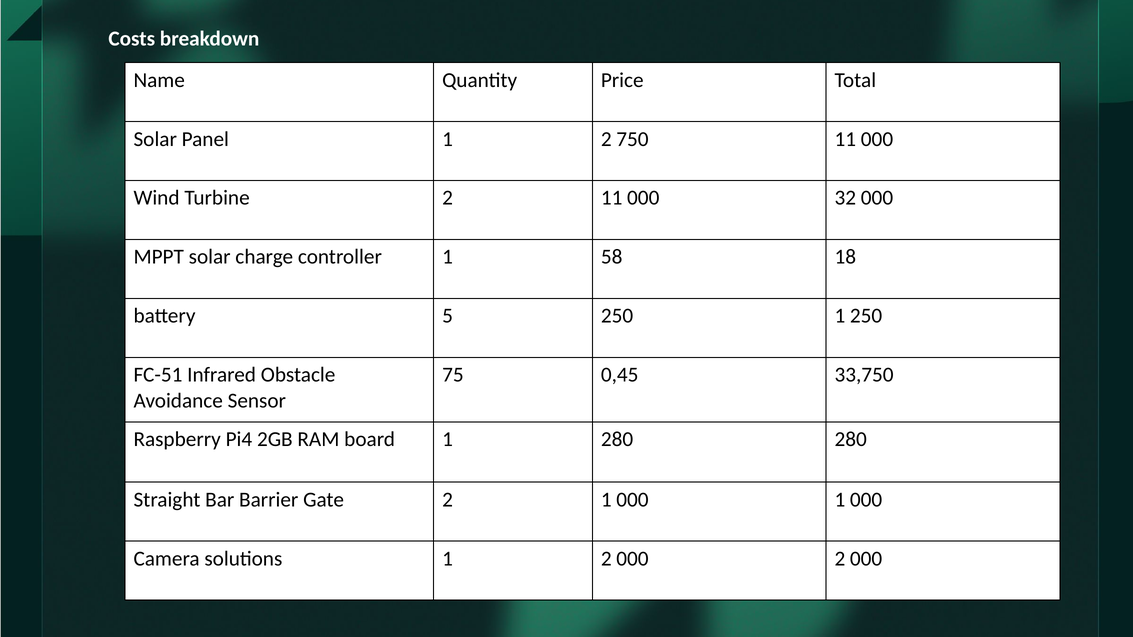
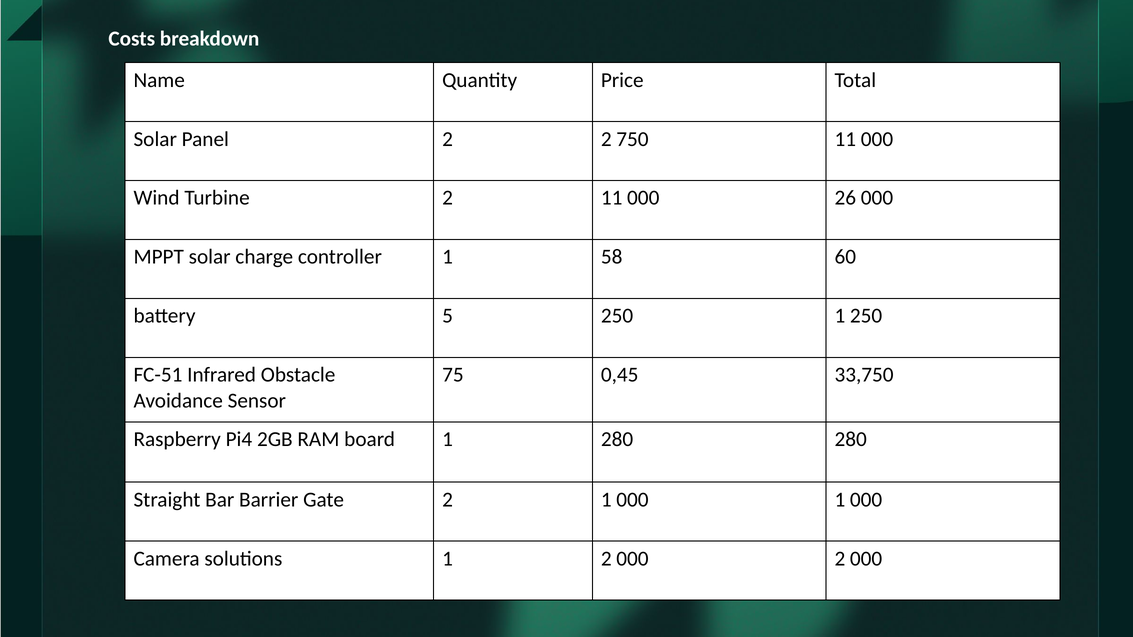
Panel 1: 1 -> 2
32: 32 -> 26
18: 18 -> 60
